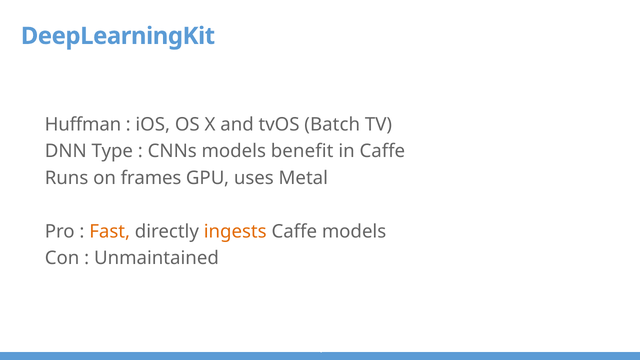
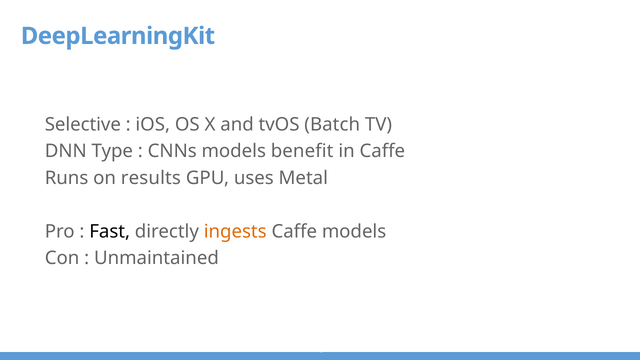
Huffman: Huffman -> Selective
frames: frames -> results
Fast colour: orange -> black
